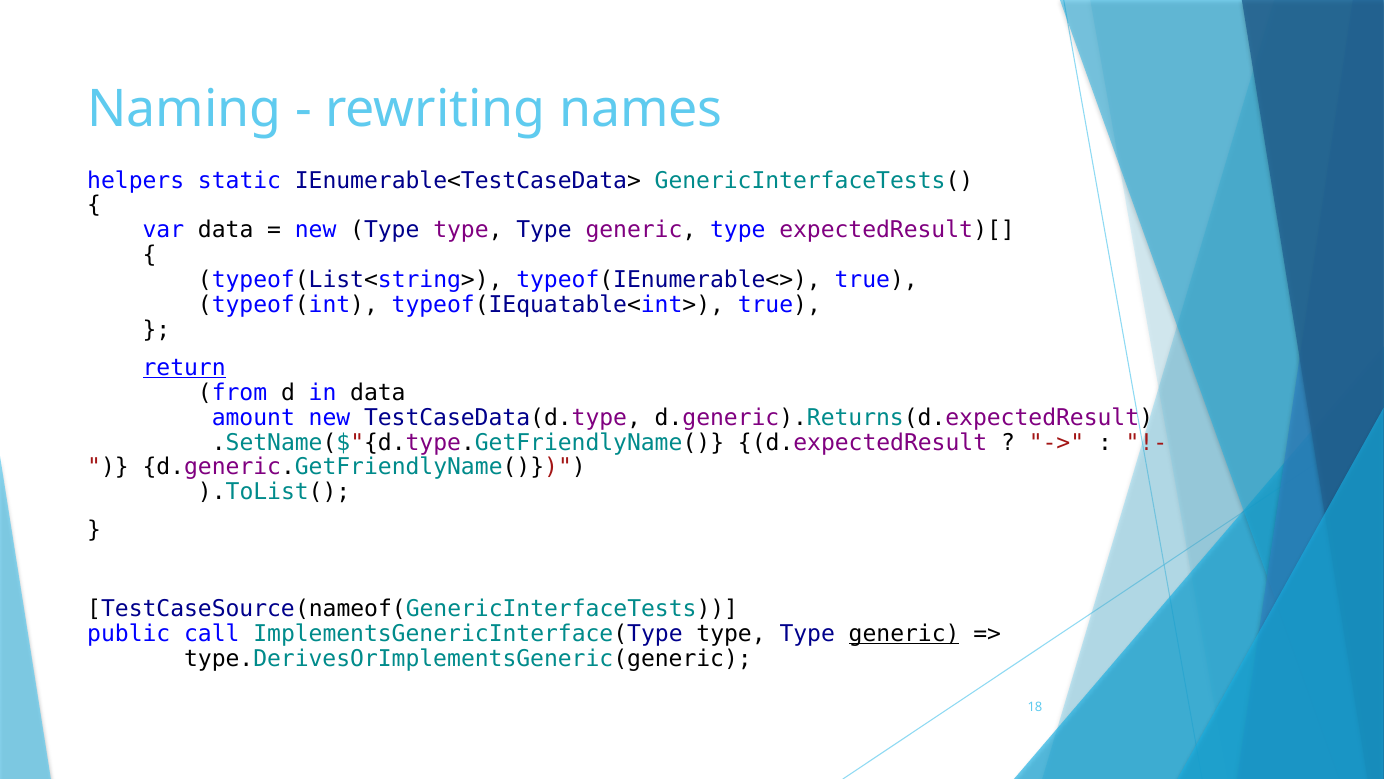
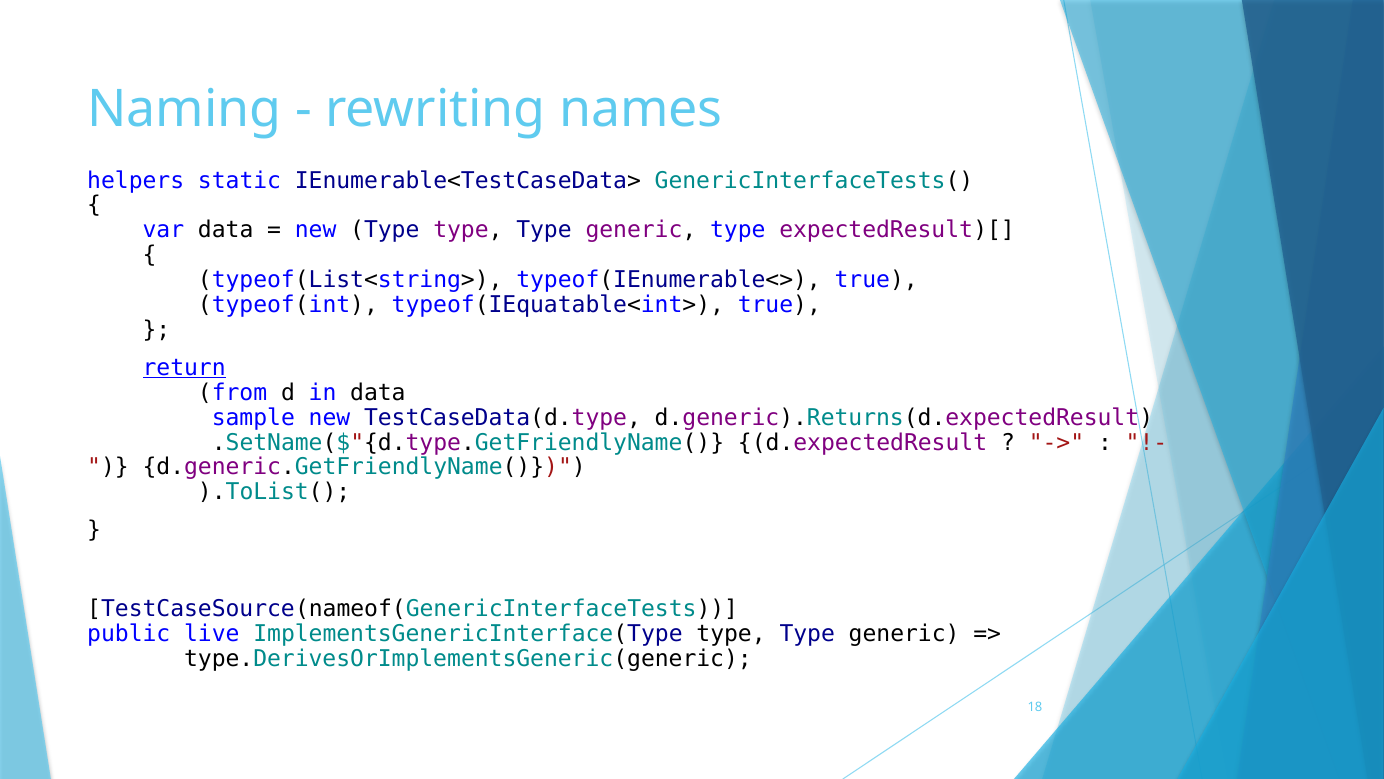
amount: amount -> sample
call: call -> live
generic at (904, 633) underline: present -> none
